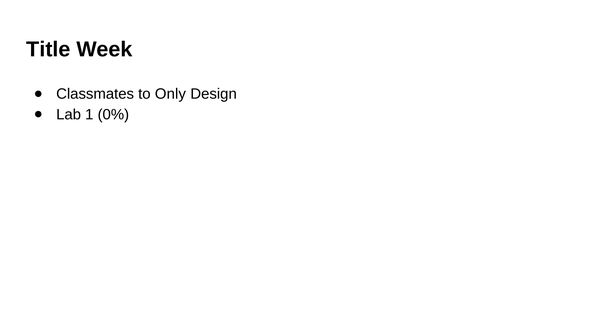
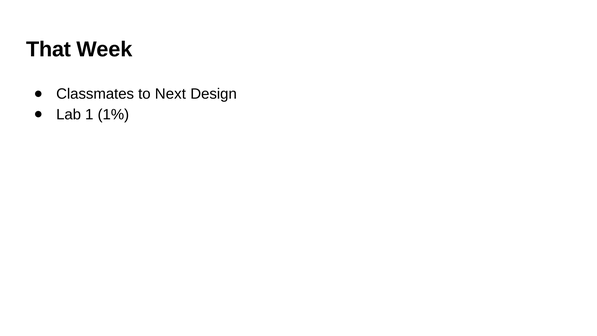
Title: Title -> That
Only: Only -> Next
0%: 0% -> 1%
